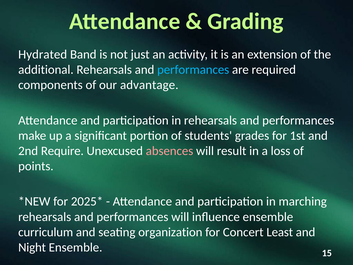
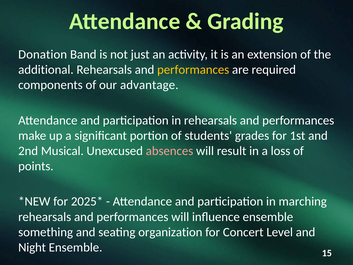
Hydrated: Hydrated -> Donation
performances at (193, 70) colour: light blue -> yellow
Require: Require -> Musical
curriculum: curriculum -> something
Least: Least -> Level
